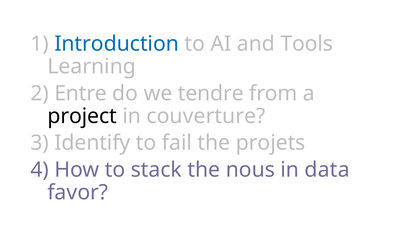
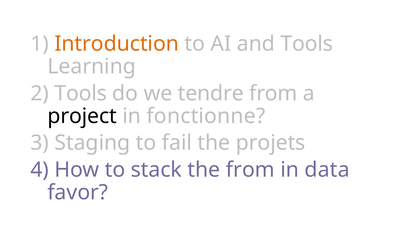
Introduction colour: blue -> orange
Entre at (81, 93): Entre -> Tools
couverture: couverture -> fonctionne
Identify: Identify -> Staging
the nous: nous -> from
